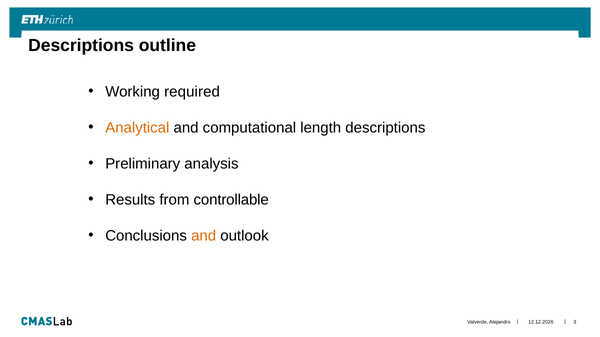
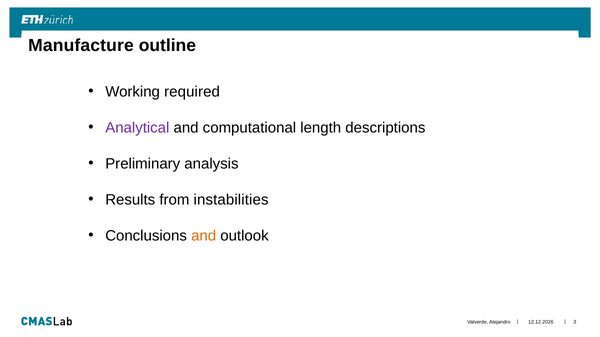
Descriptions at (81, 46): Descriptions -> Manufacture
Analytical colour: orange -> purple
controllable: controllable -> instabilities
